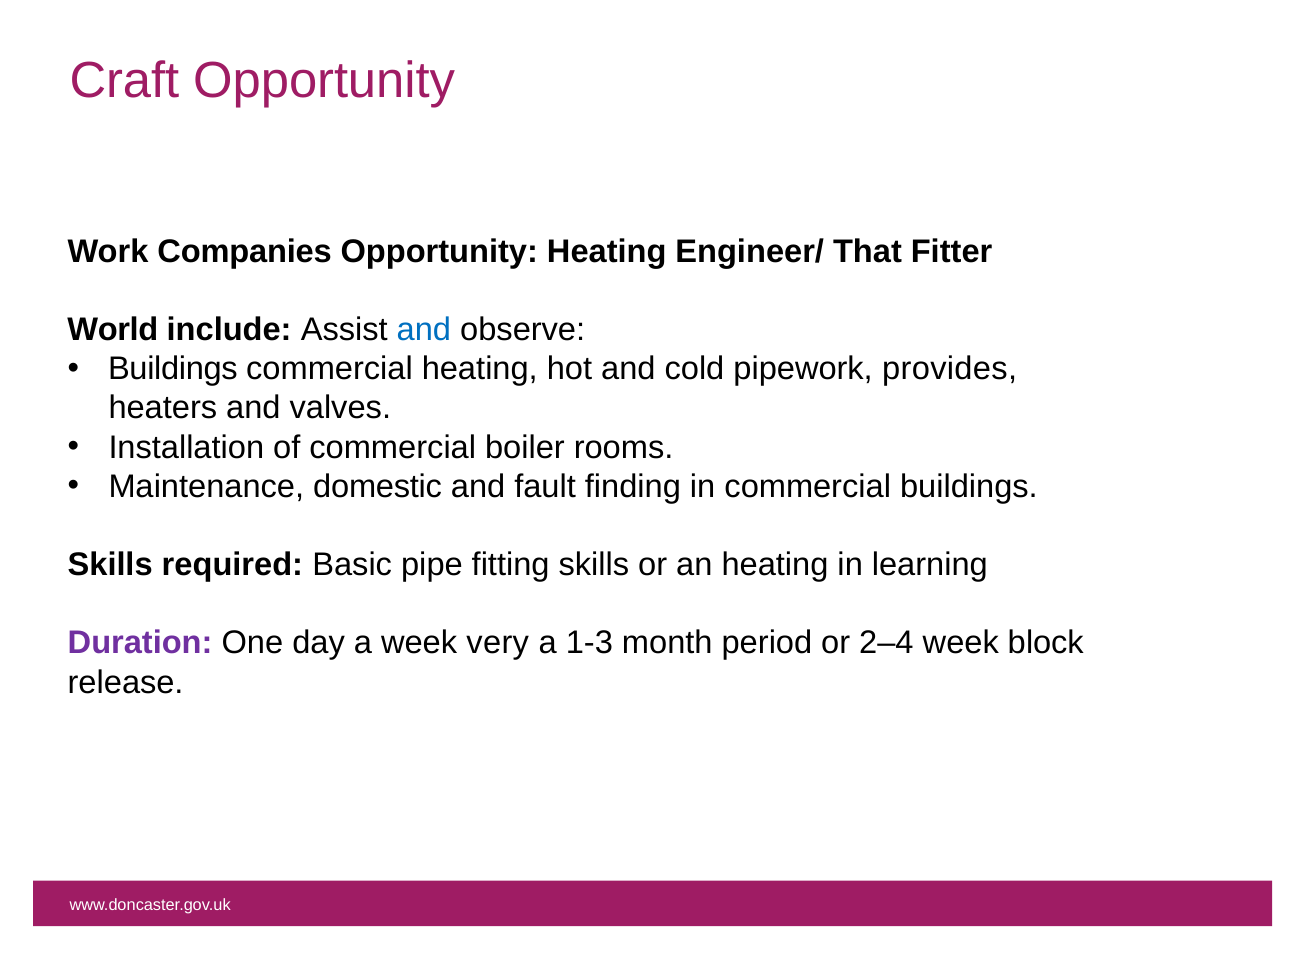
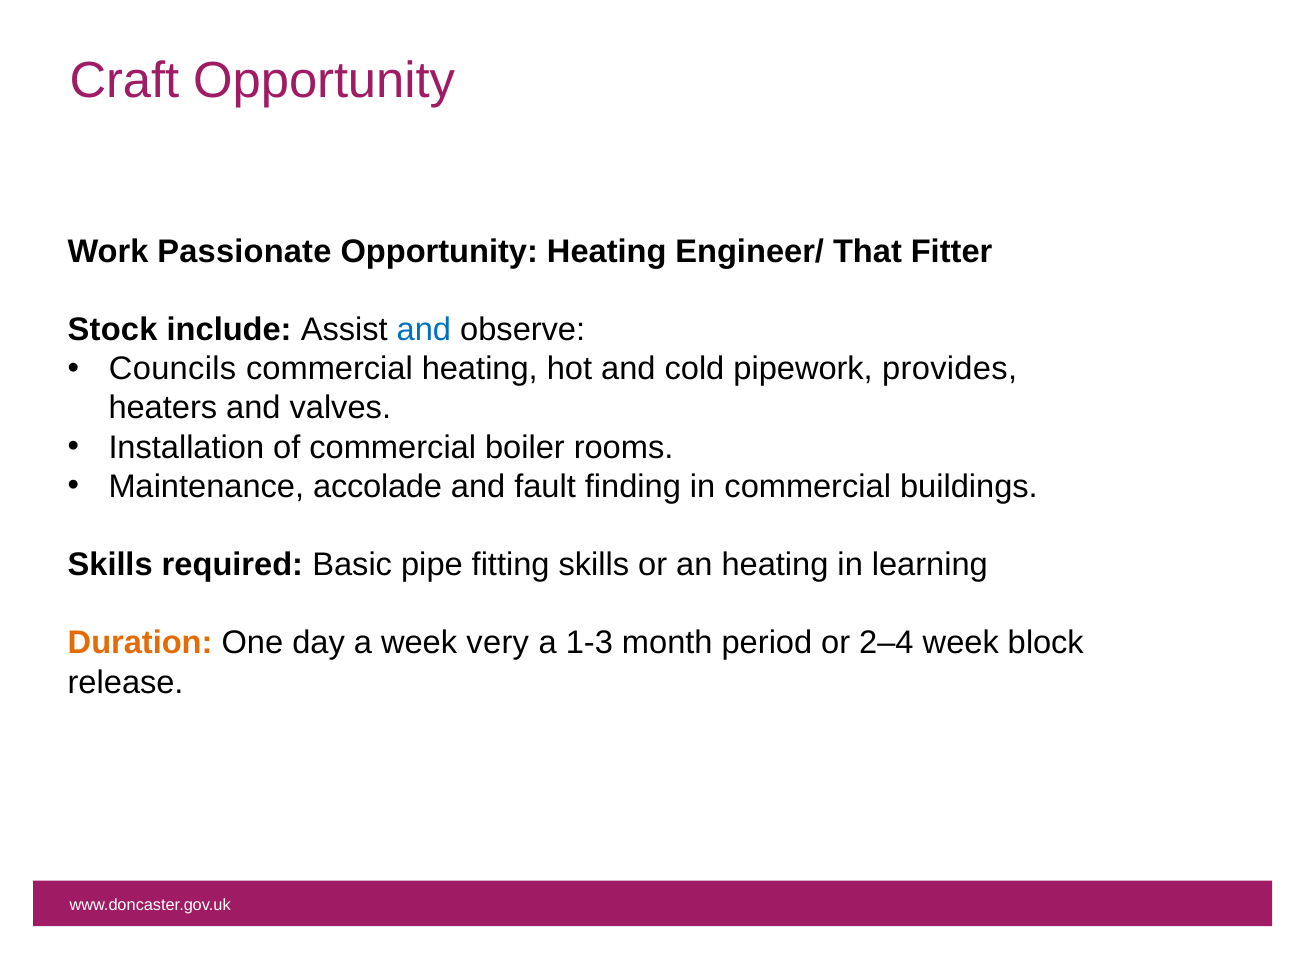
Companies: Companies -> Passionate
World: World -> Stock
Buildings at (173, 369): Buildings -> Councils
domestic: domestic -> accolade
Duration colour: purple -> orange
